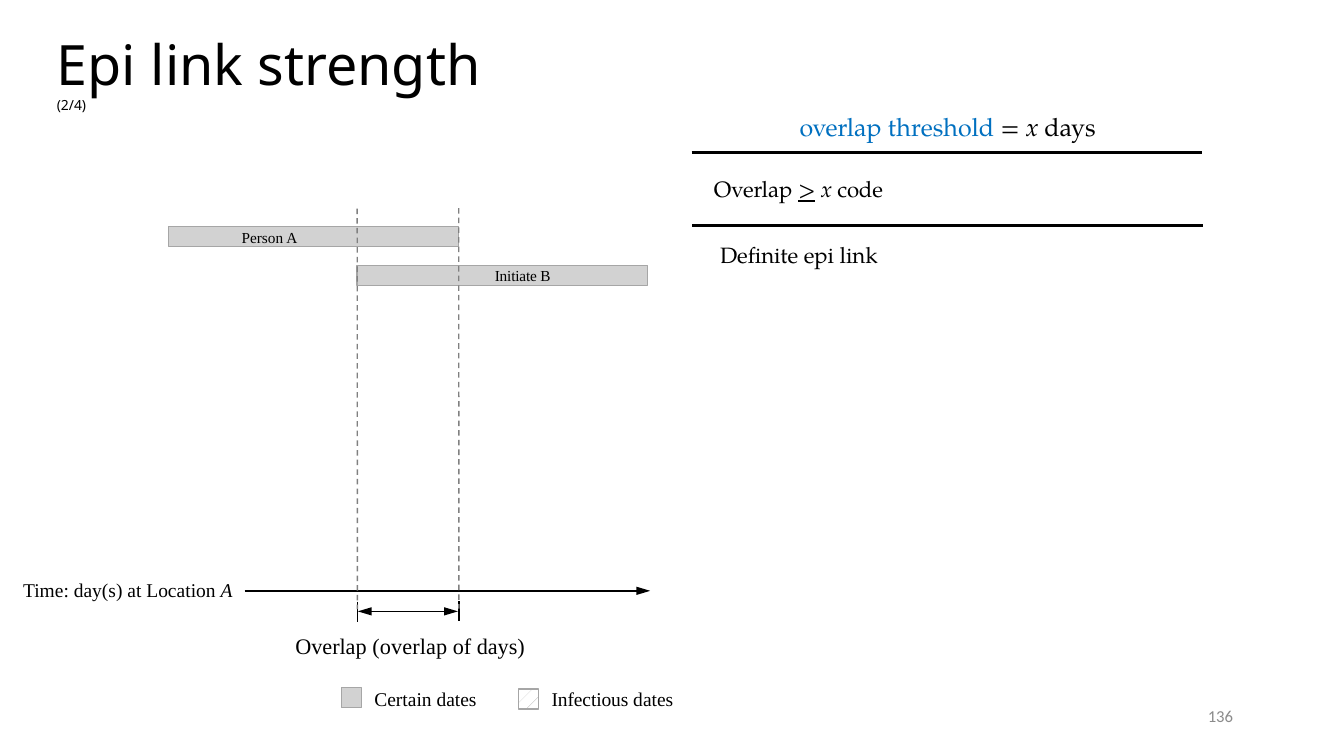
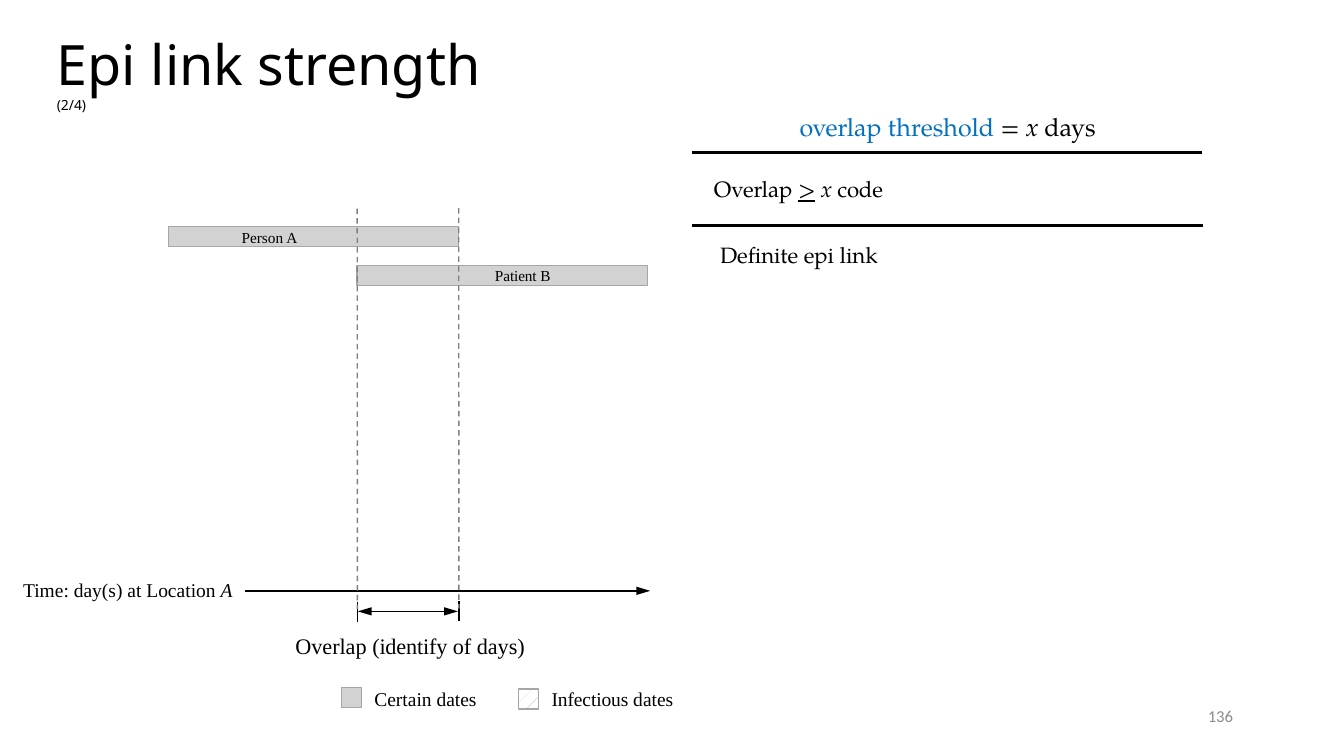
Initiate: Initiate -> Patient
Overlap overlap: overlap -> identify
